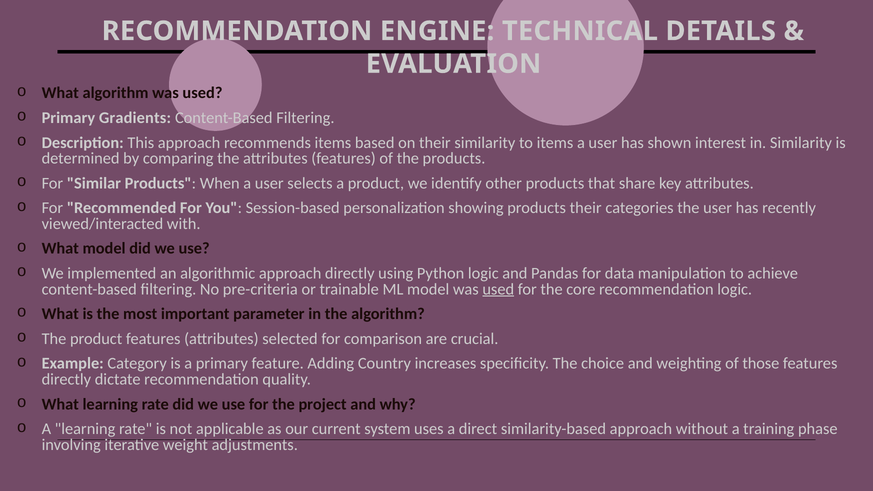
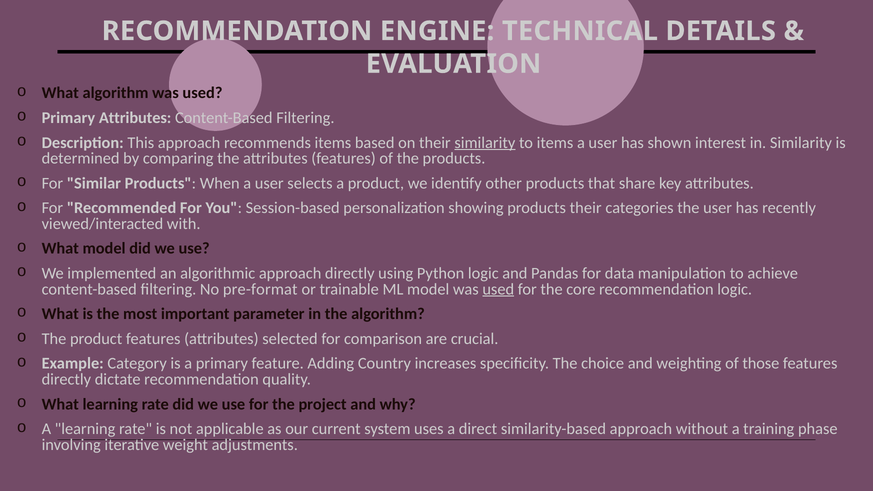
Primary Gradients: Gradients -> Attributes
similarity at (485, 143) underline: none -> present
pre-criteria: pre-criteria -> pre-format
